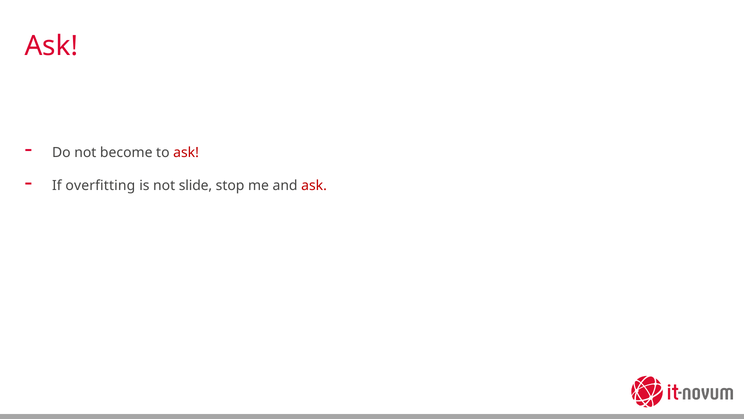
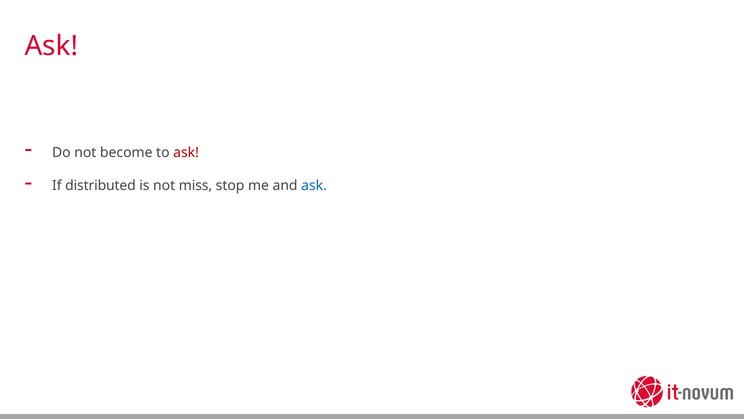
overfitting: overfitting -> distributed
slide: slide -> miss
ask at (314, 186) colour: red -> blue
